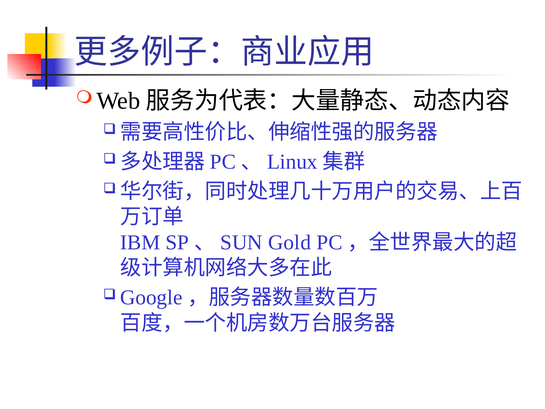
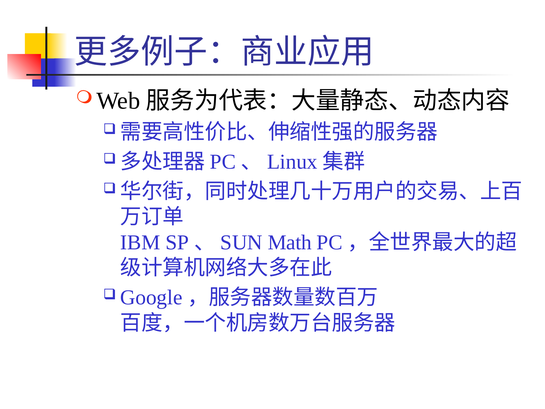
Gold: Gold -> Math
